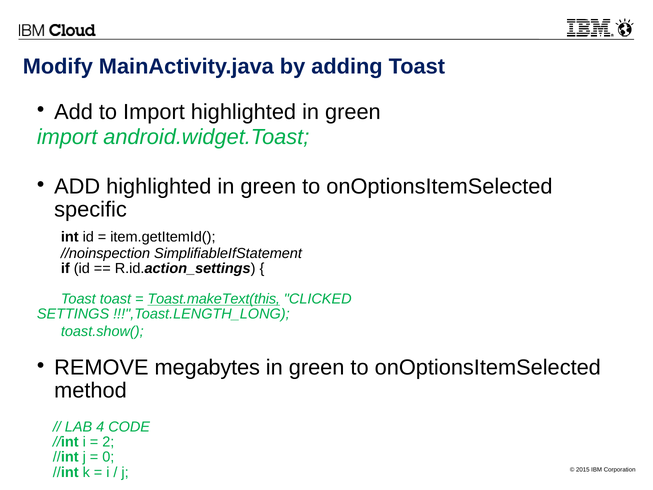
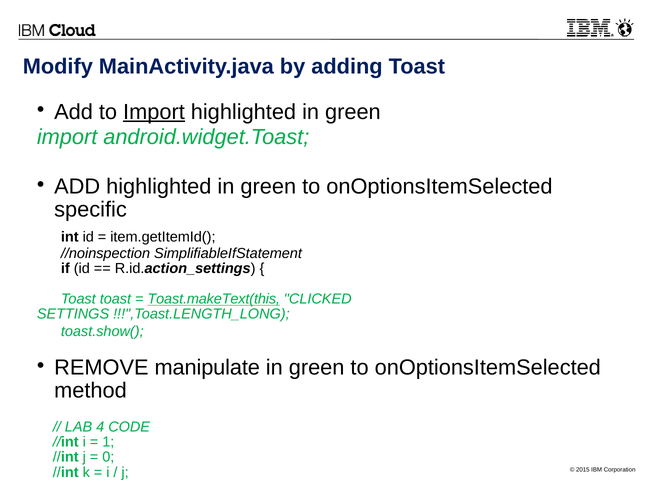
Import at (154, 112) underline: none -> present
megabytes: megabytes -> manipulate
2: 2 -> 1
